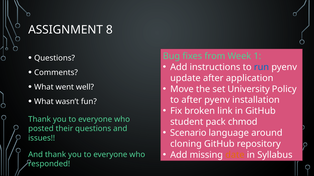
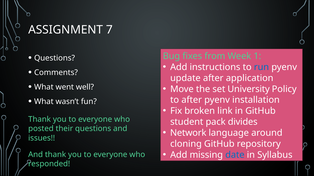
8: 8 -> 7
chmod: chmod -> divides
Scenario: Scenario -> Network
date colour: orange -> blue
